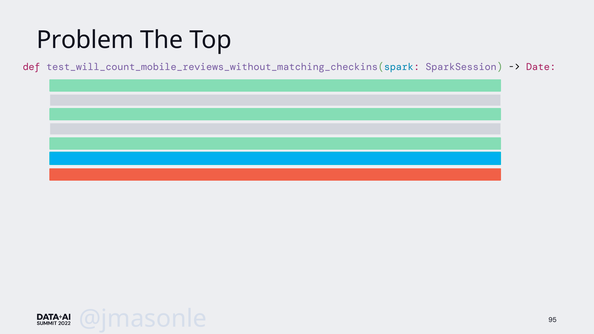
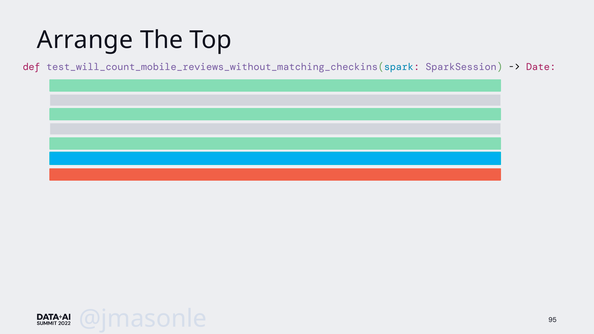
Problem: Problem -> Arrange
